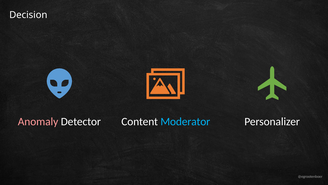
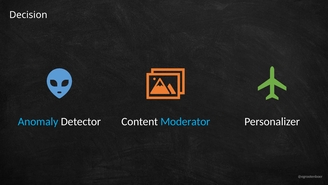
Anomaly colour: pink -> light blue
